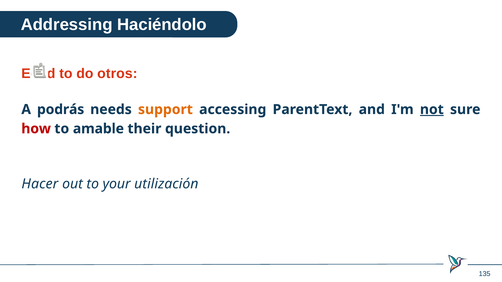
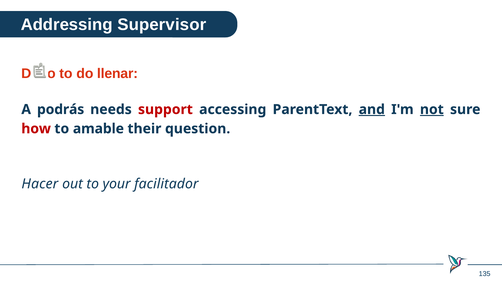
Haciéndolo: Haciéndolo -> Supervisor
Edad: Edad -> Daño
otros: otros -> llenar
support colour: orange -> red
and underline: none -> present
utilización: utilización -> facilitador
